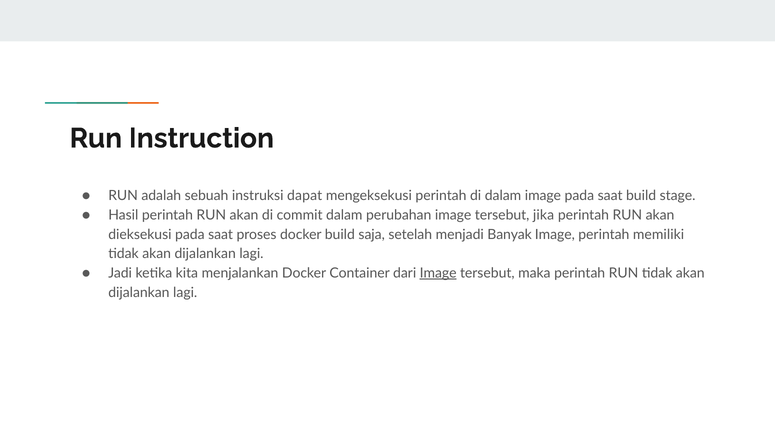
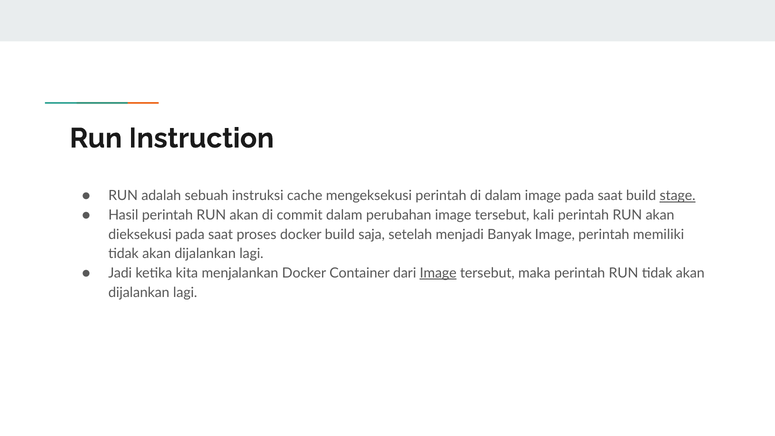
dapat: dapat -> cache
stage underline: none -> present
jika: jika -> kali
